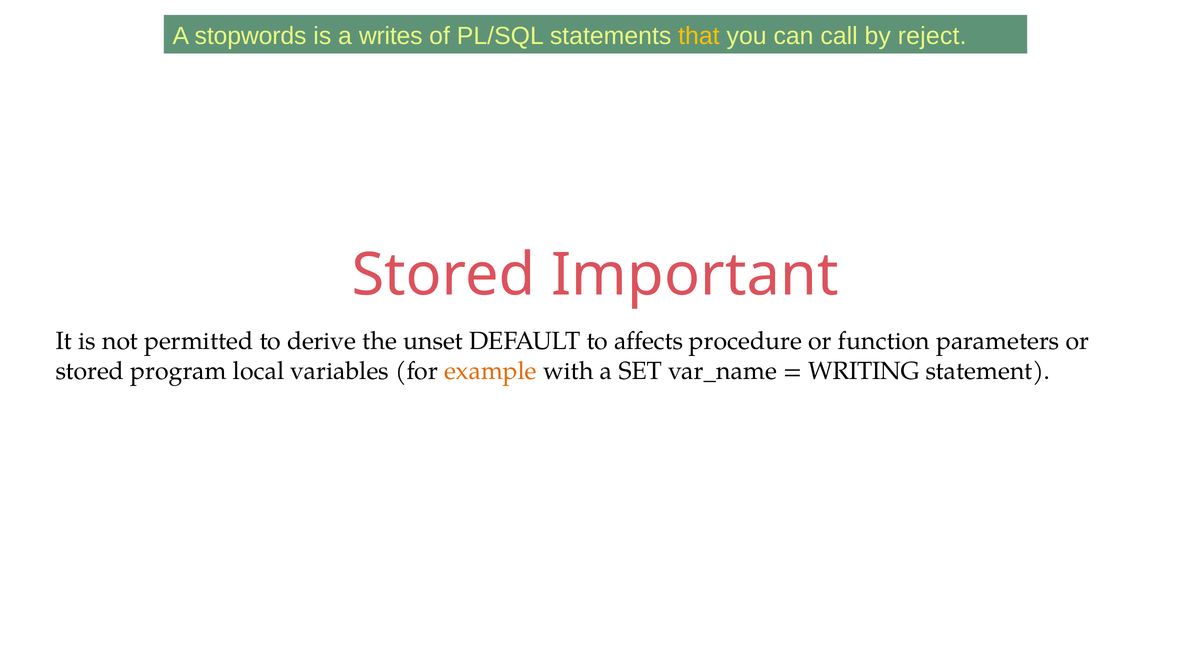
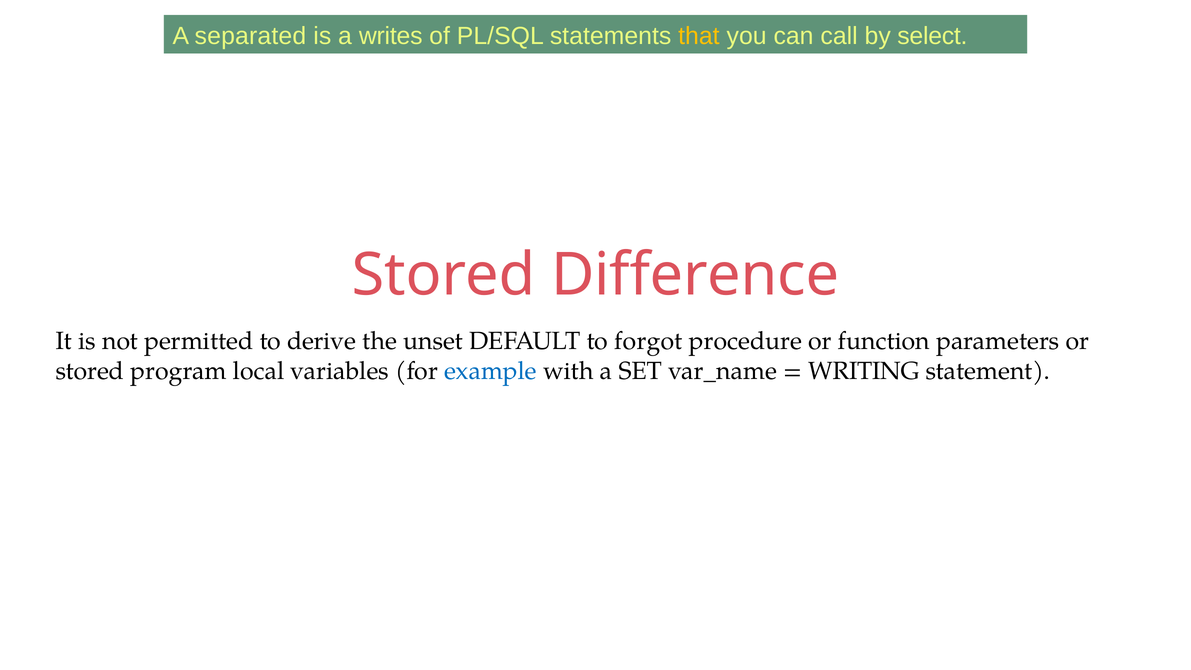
stopwords: stopwords -> separated
reject: reject -> select
Important: Important -> Difference
affects: affects -> forgot
example colour: orange -> blue
